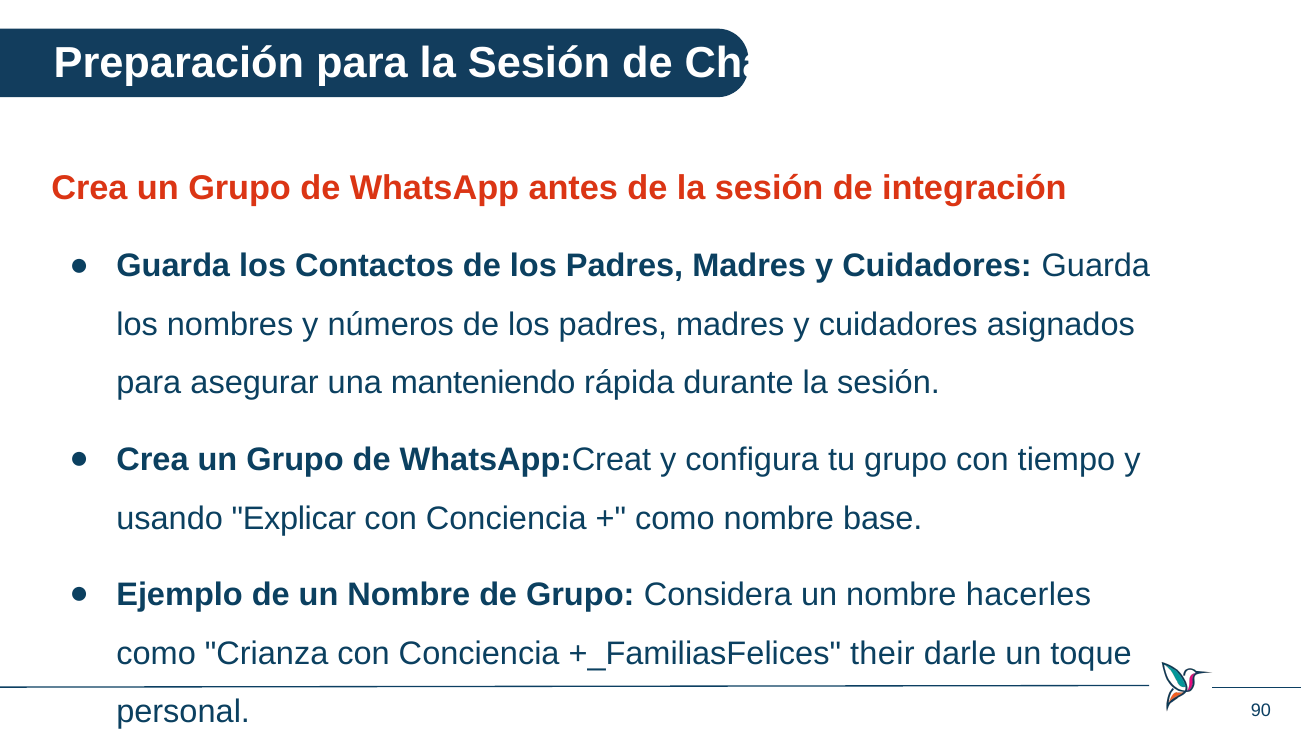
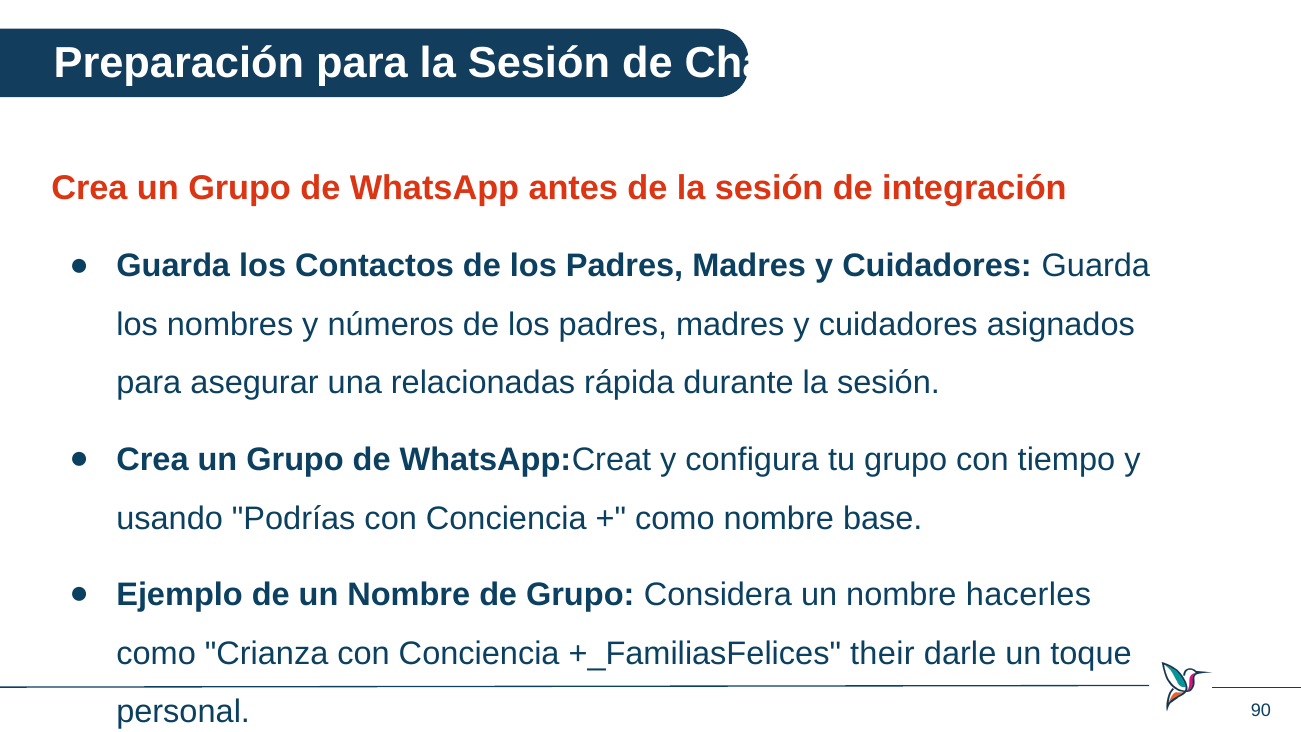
manteniendo: manteniendo -> relacionadas
Explicar: Explicar -> Podrías
